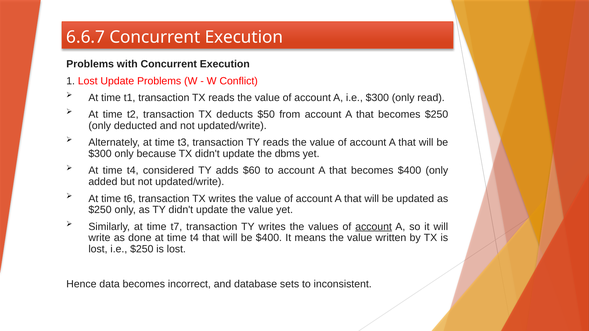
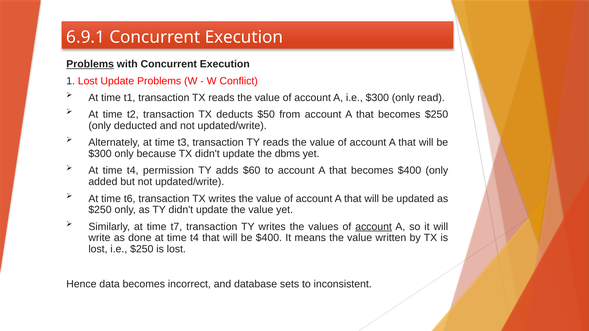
6.6.7: 6.6.7 -> 6.9.1
Problems at (90, 64) underline: none -> present
considered: considered -> permission
